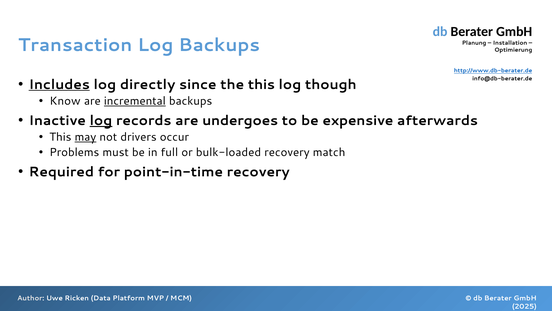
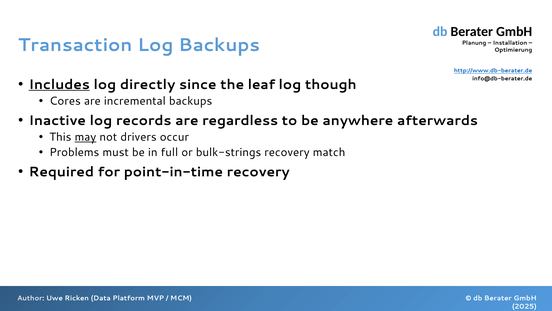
the this: this -> leaf
Know: Know -> Cores
incremental underline: present -> none
log at (101, 120) underline: present -> none
undergoes: undergoes -> regardless
expensive: expensive -> anywhere
bulk-loaded: bulk-loaded -> bulk-strings
